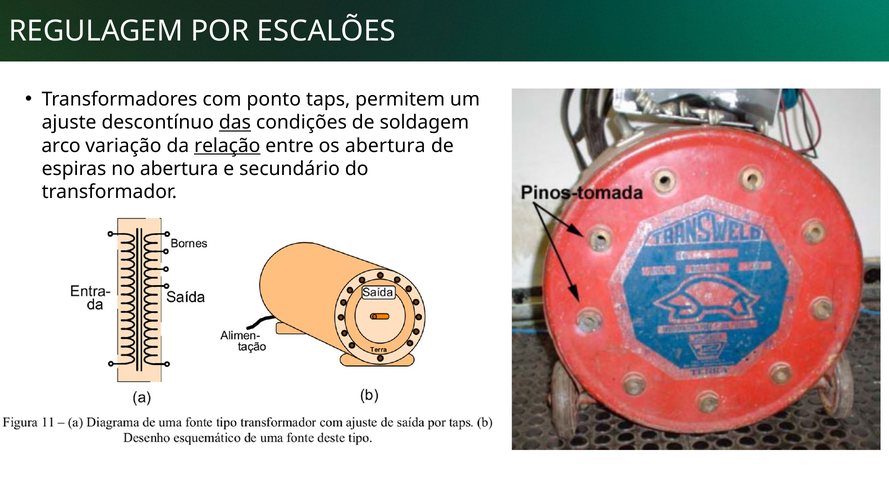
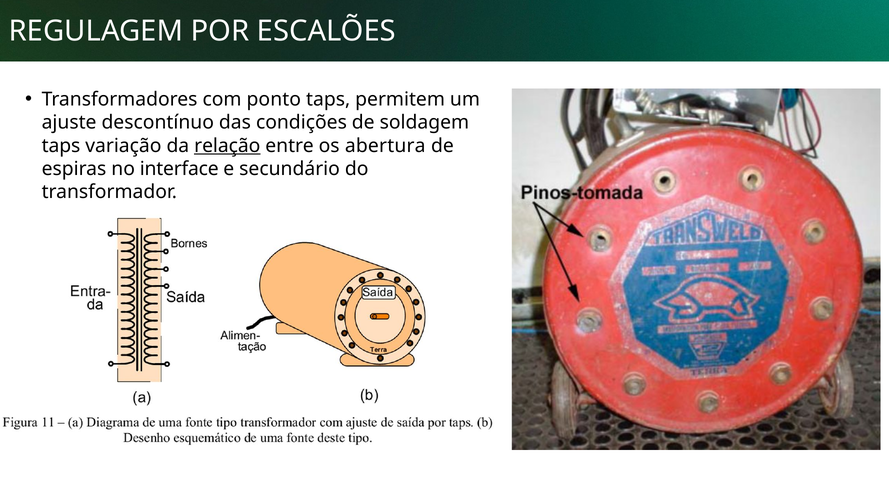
das underline: present -> none
arco at (61, 146): arco -> taps
no abertura: abertura -> interface
